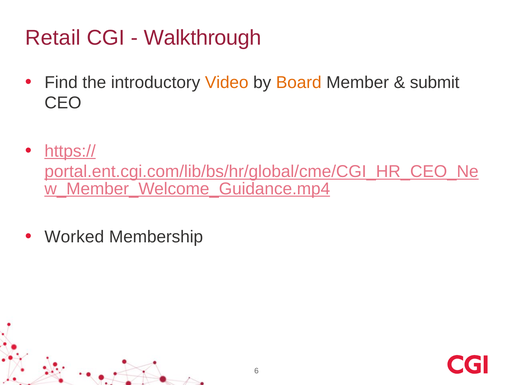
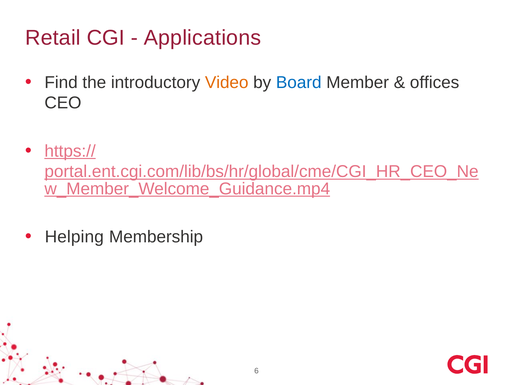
Walkthrough: Walkthrough -> Applications
Board colour: orange -> blue
submit: submit -> offices
Worked: Worked -> Helping
